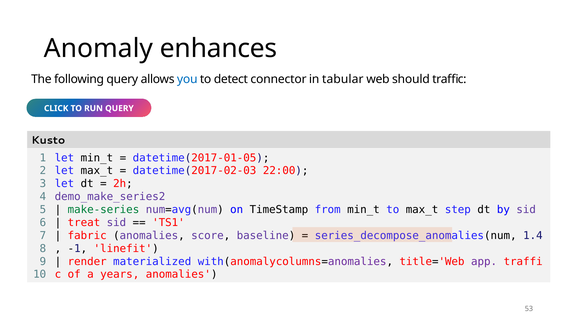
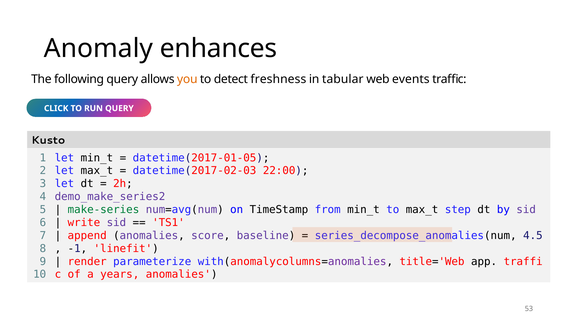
you colour: blue -> orange
connector: connector -> freshness
should: should -> events
treat: treat -> write
fabric: fabric -> append
1.4: 1.4 -> 4.5
materialized: materialized -> parameterize
app colour: purple -> black
